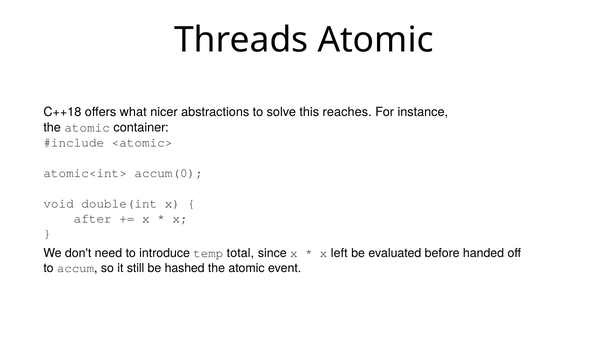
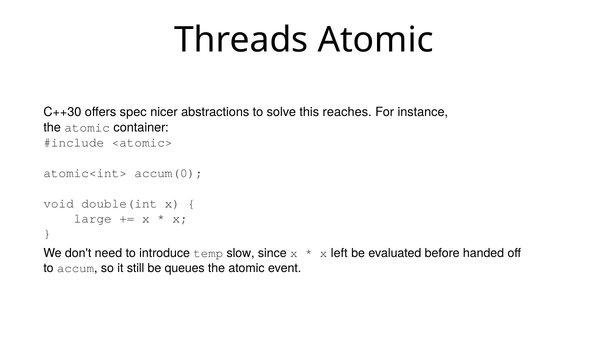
C++18: C++18 -> C++30
what: what -> spec
after: after -> large
total: total -> slow
hashed: hashed -> queues
